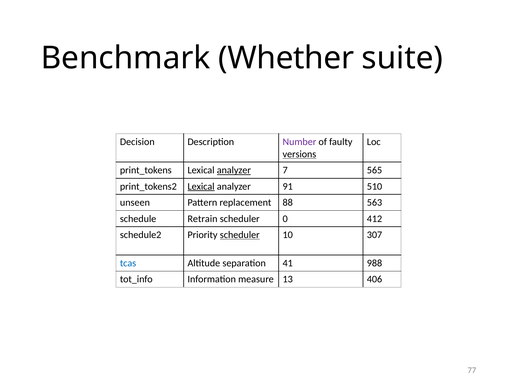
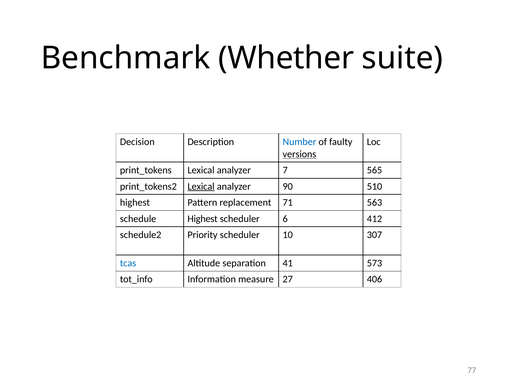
Number colour: purple -> blue
analyzer at (234, 170) underline: present -> none
91: 91 -> 90
unseen at (135, 202): unseen -> highest
88: 88 -> 71
schedule Retrain: Retrain -> Highest
0: 0 -> 6
scheduler at (240, 235) underline: present -> none
988: 988 -> 573
13: 13 -> 27
